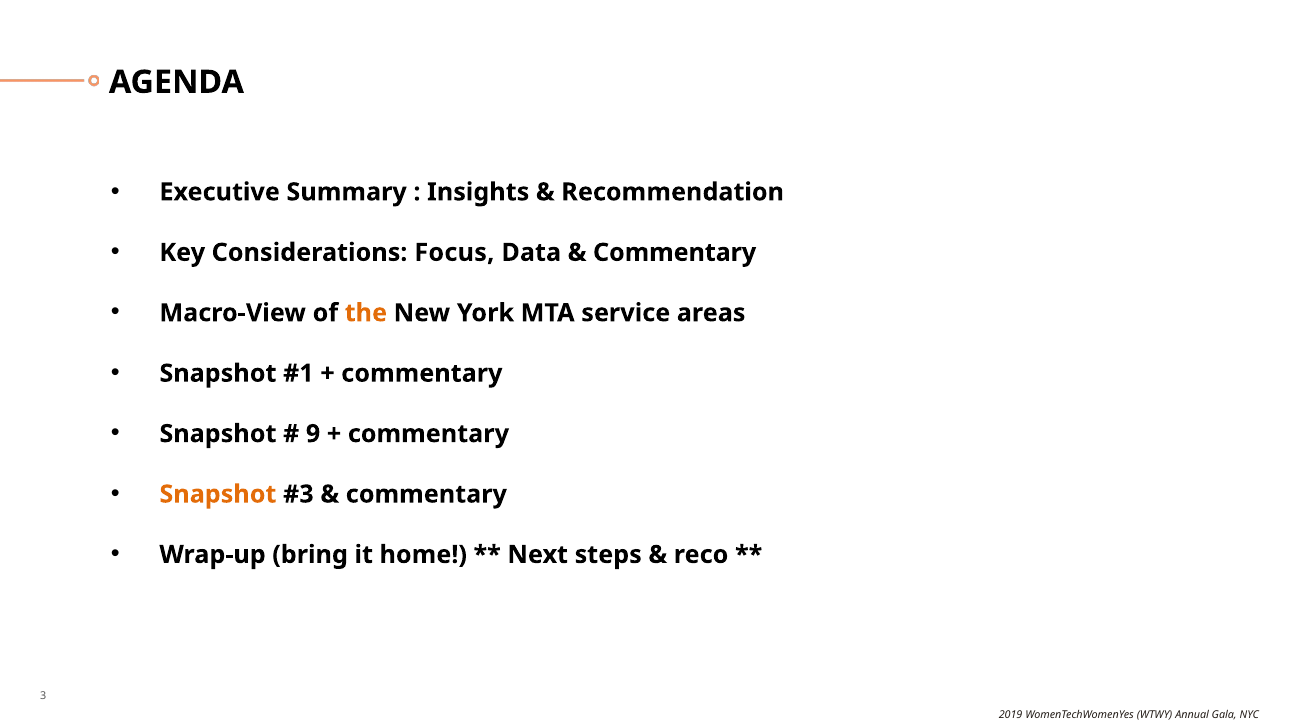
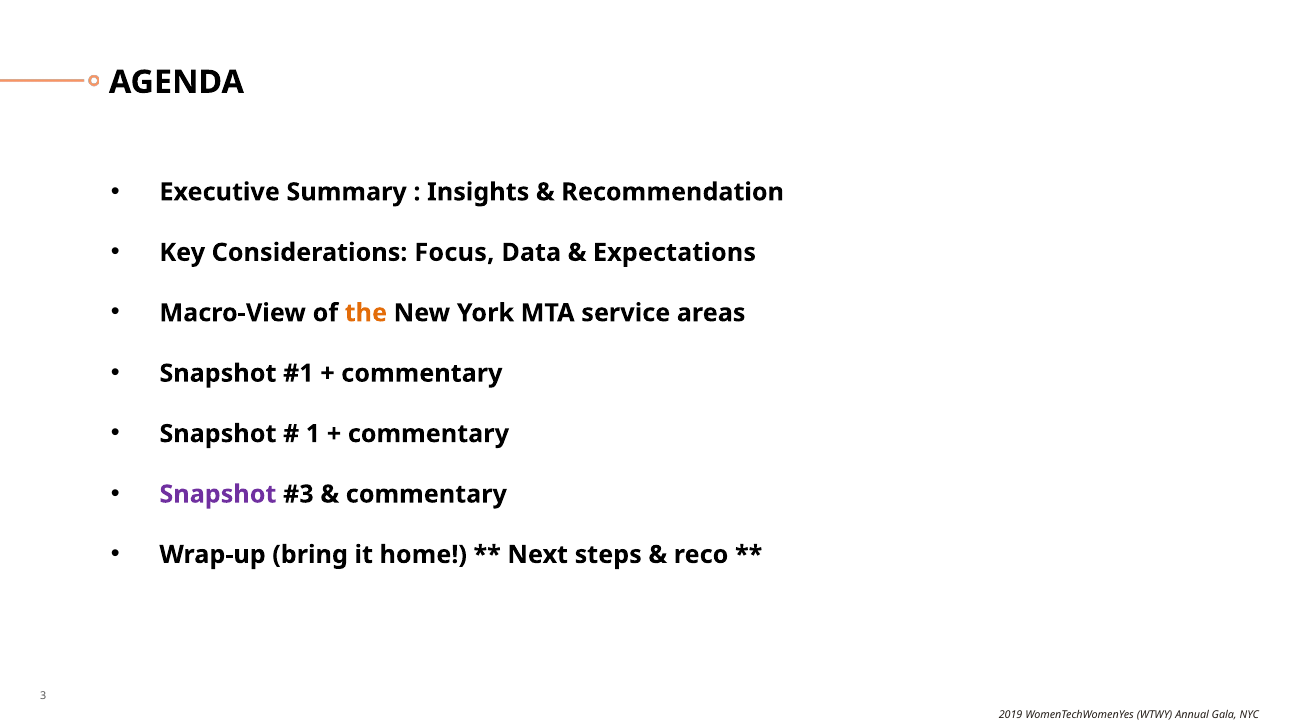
Commentary at (675, 253): Commentary -> Expectations
9: 9 -> 1
Snapshot at (218, 495) colour: orange -> purple
